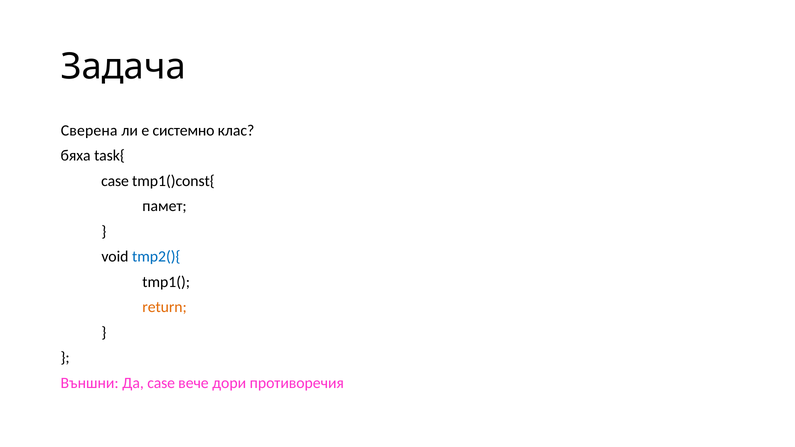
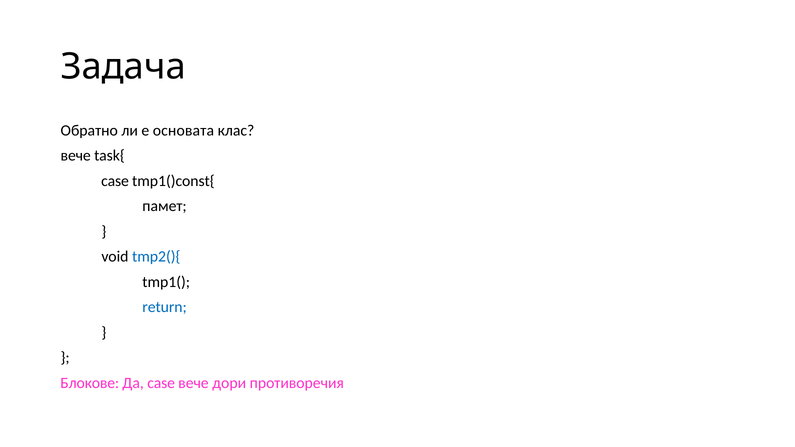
Сверена: Сверена -> Обратно
системно: системно -> основата
бяха at (76, 156): бяха -> вече
return colour: orange -> blue
Външни: Външни -> Блокове
